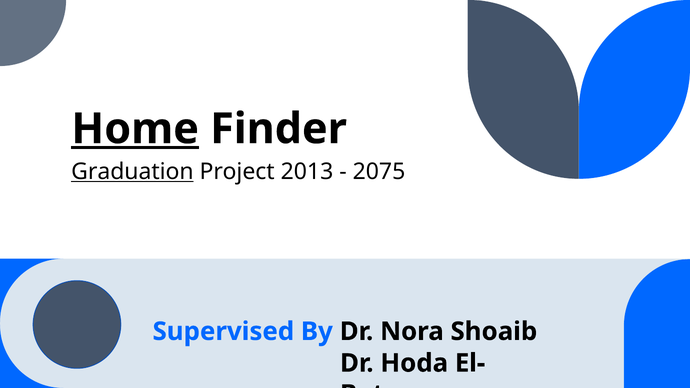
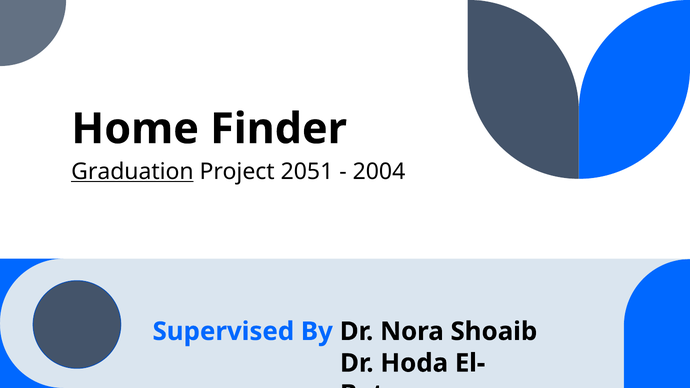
Home underline: present -> none
2013: 2013 -> 2051
2075: 2075 -> 2004
